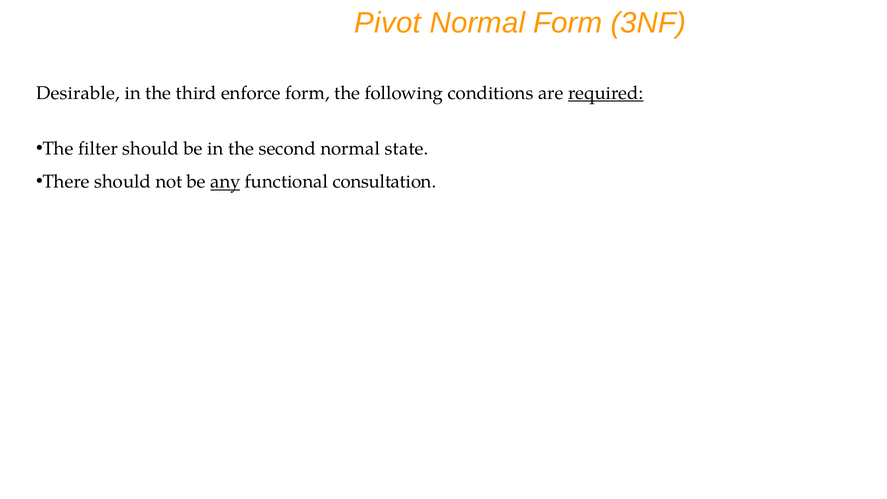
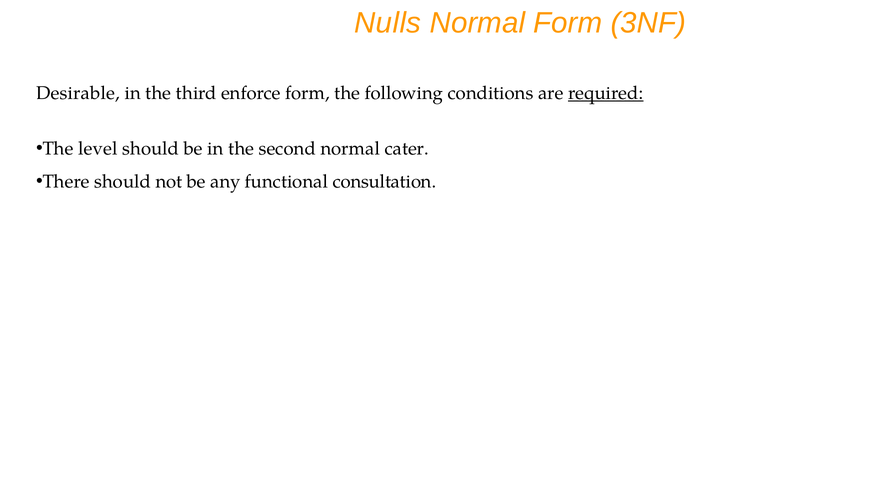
Pivot: Pivot -> Nulls
filter: filter -> level
state: state -> cater
any underline: present -> none
